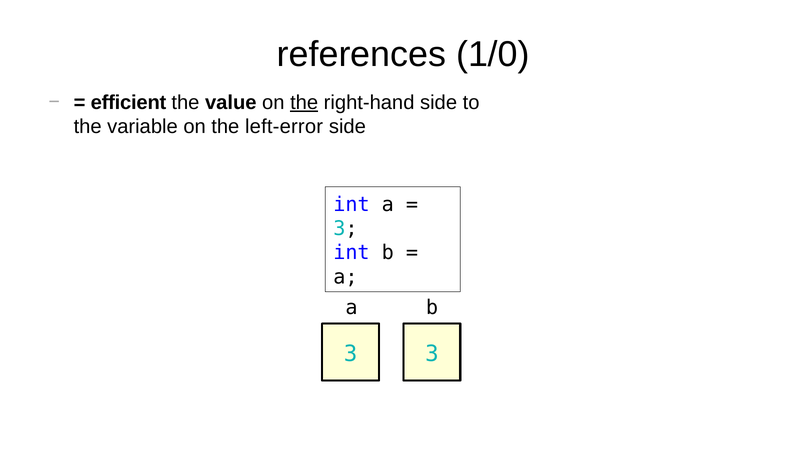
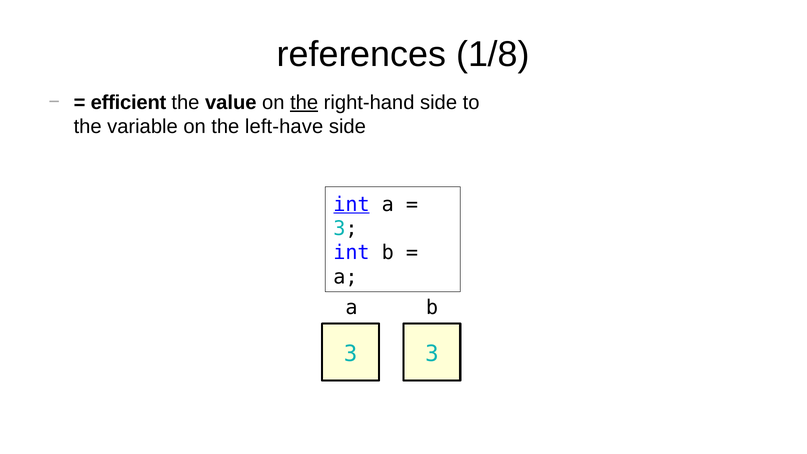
1/0: 1/0 -> 1/8
left-error: left-error -> left-have
int at (351, 204) underline: none -> present
